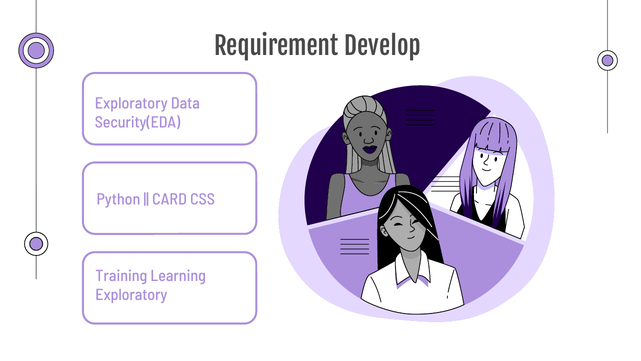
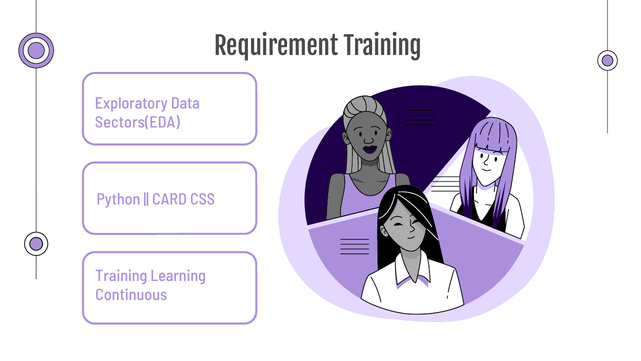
Requirement Develop: Develop -> Training
Security(EDA: Security(EDA -> Sectors(EDA
Exploratory at (131, 295): Exploratory -> Continuous
